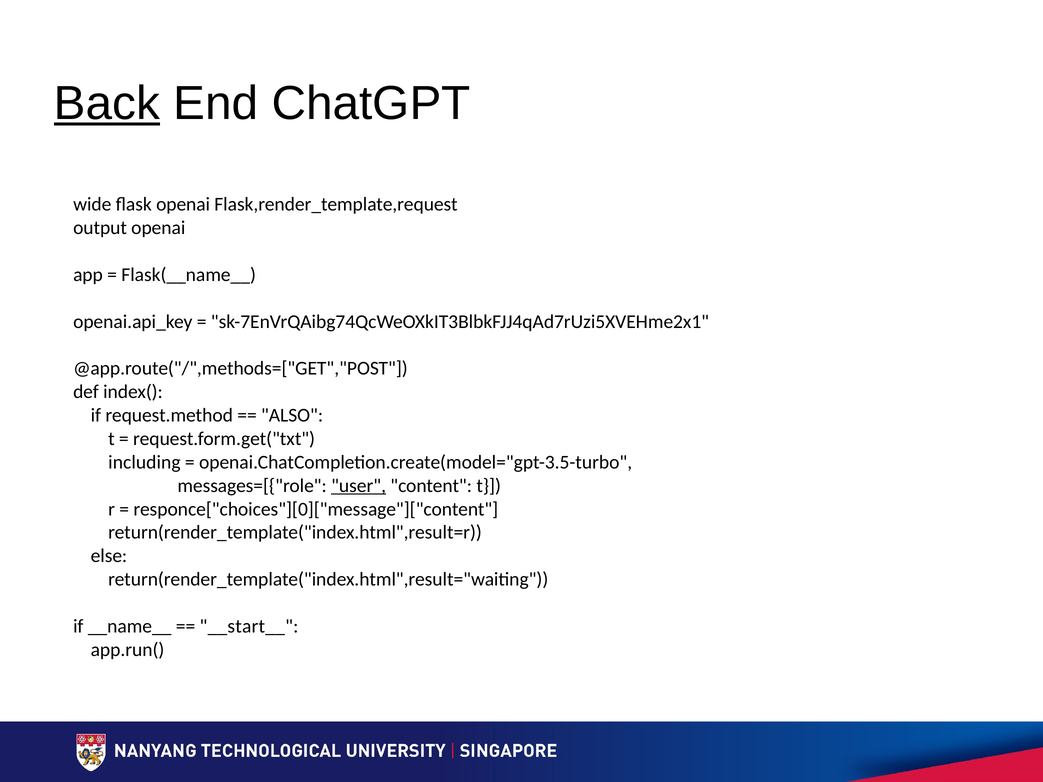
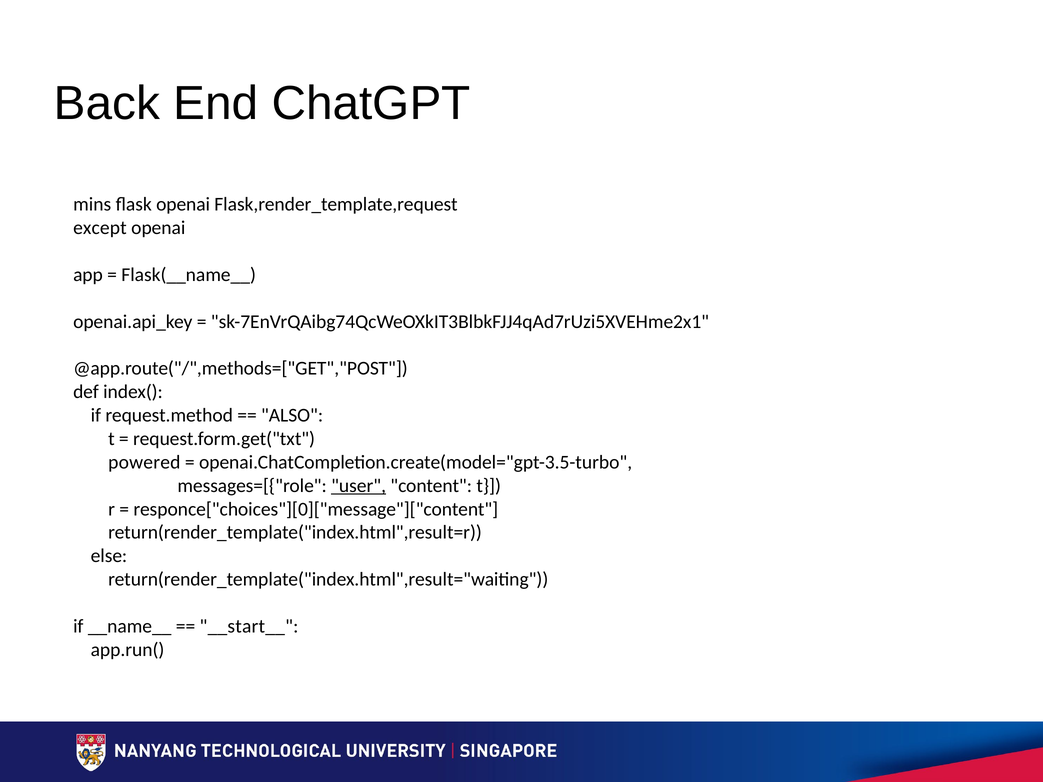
Back underline: present -> none
wide: wide -> mins
output: output -> except
including: including -> powered
